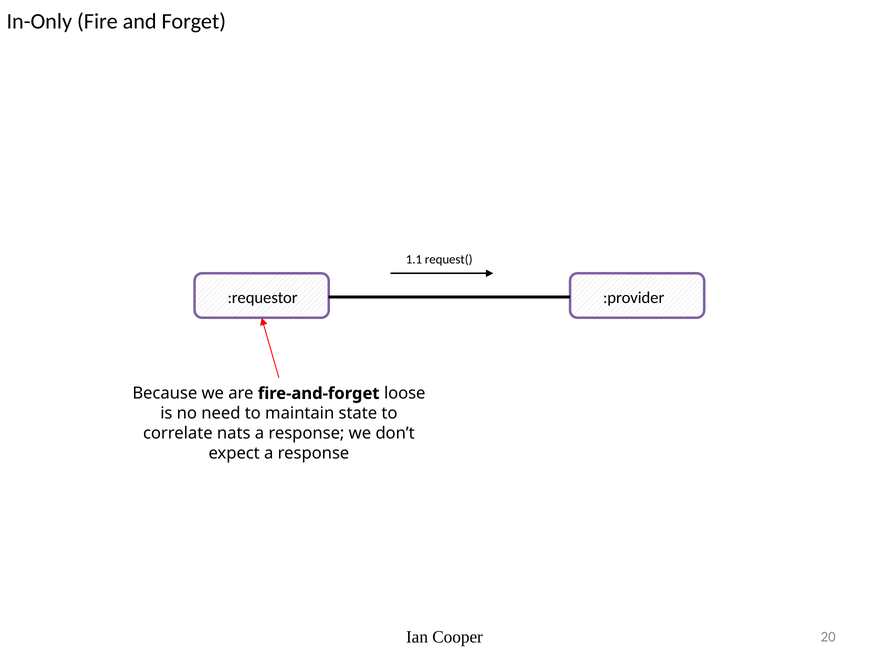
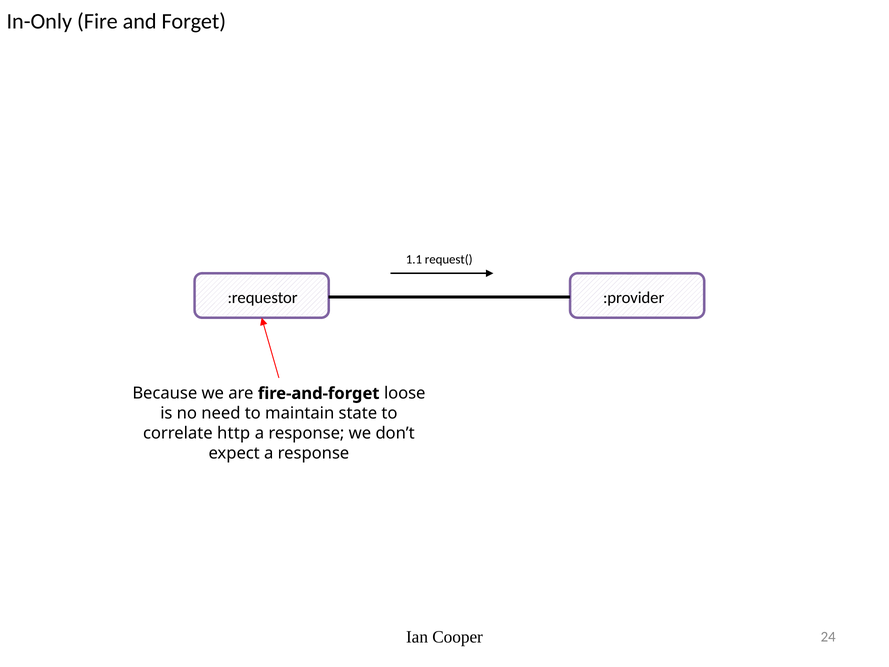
nats: nats -> http
20: 20 -> 24
